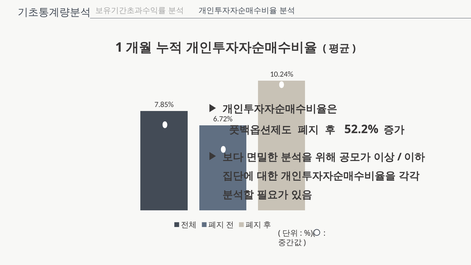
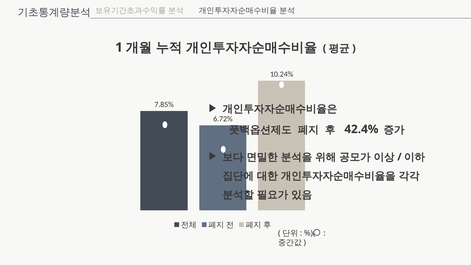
52.2%: 52.2% -> 42.4%
